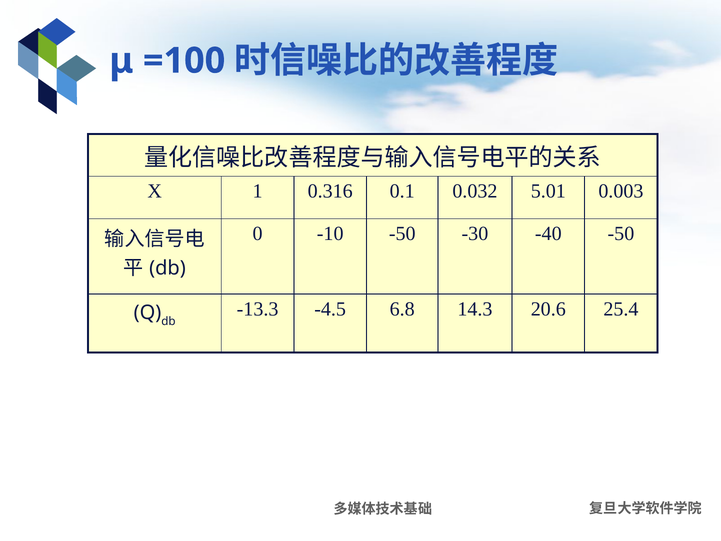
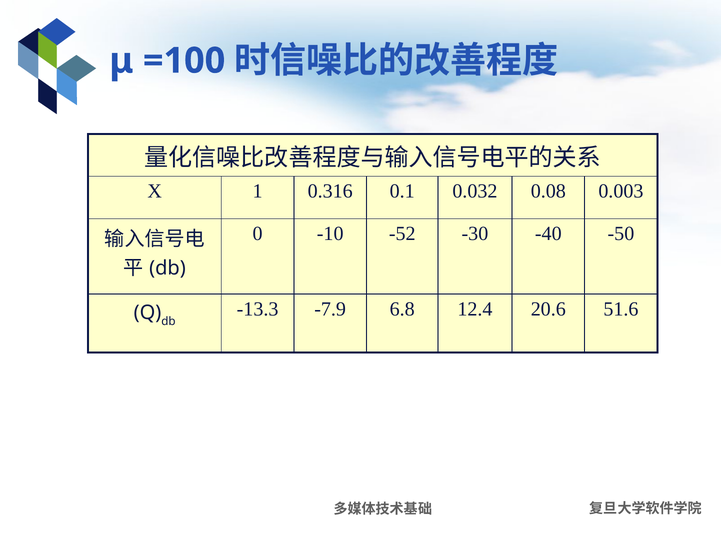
5.01: 5.01 -> 0.08
-10 -50: -50 -> -52
-4.5: -4.5 -> -7.9
14.3: 14.3 -> 12.4
25.4: 25.4 -> 51.6
